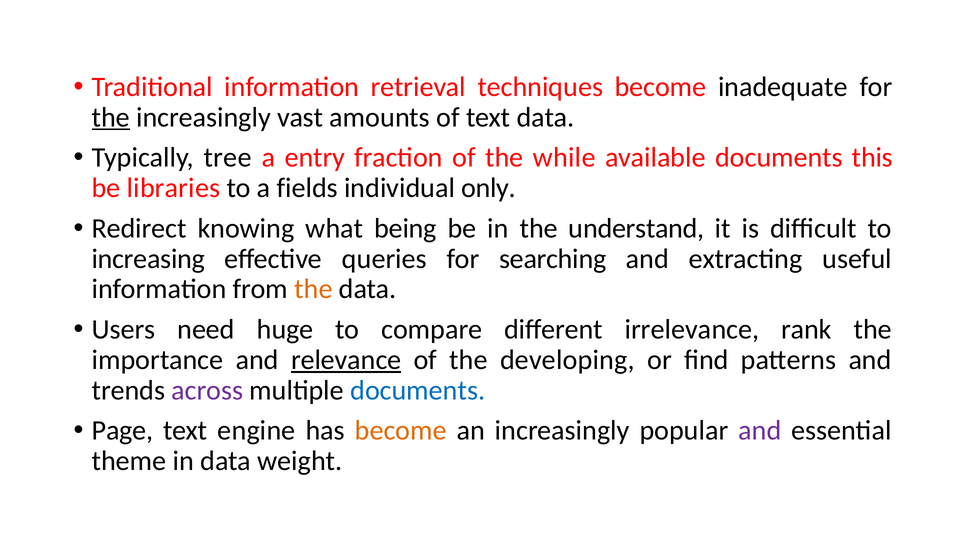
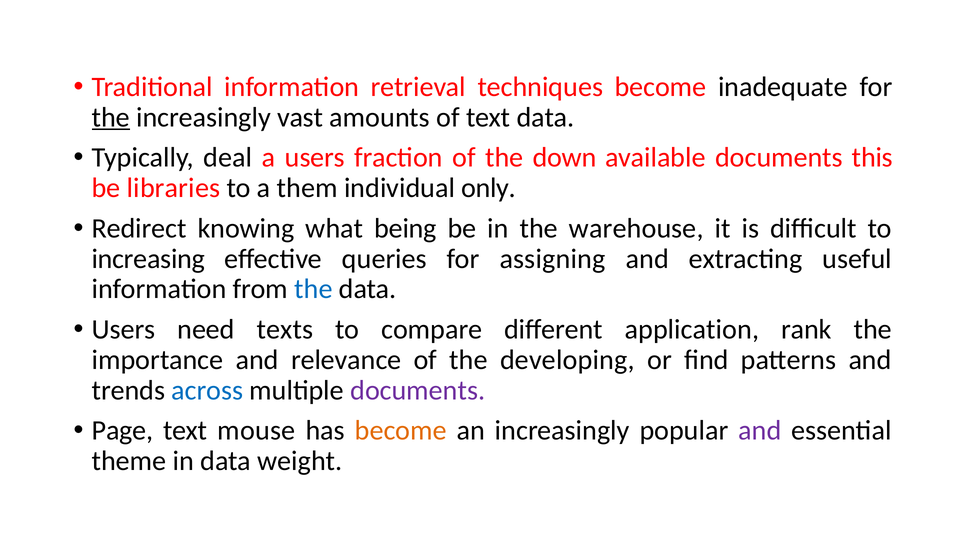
tree: tree -> deal
a entry: entry -> users
while: while -> down
fields: fields -> them
understand: understand -> warehouse
searching: searching -> assigning
the at (313, 289) colour: orange -> blue
huge: huge -> texts
irrelevance: irrelevance -> application
relevance underline: present -> none
across colour: purple -> blue
documents at (418, 391) colour: blue -> purple
engine: engine -> mouse
